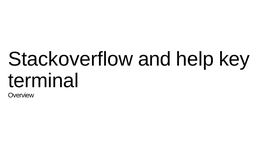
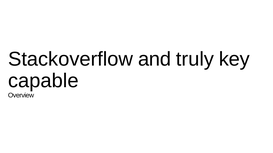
help: help -> truly
terminal: terminal -> capable
